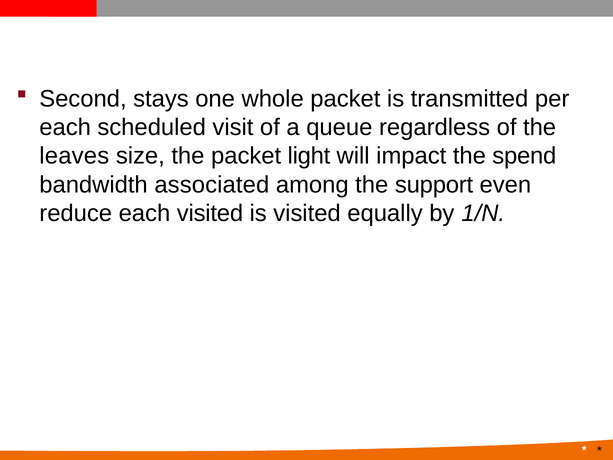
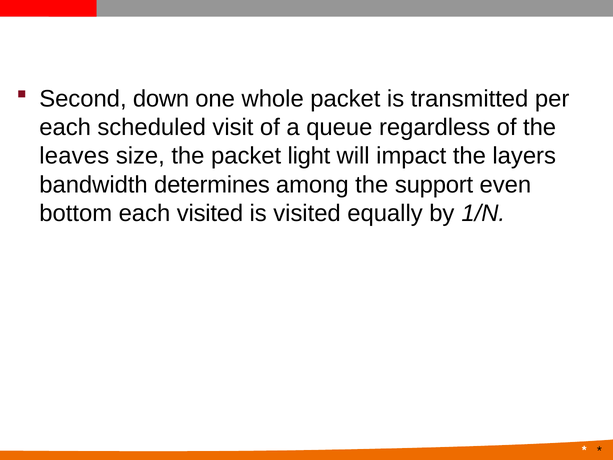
stays: stays -> down
spend: spend -> layers
associated: associated -> determines
reduce: reduce -> bottom
